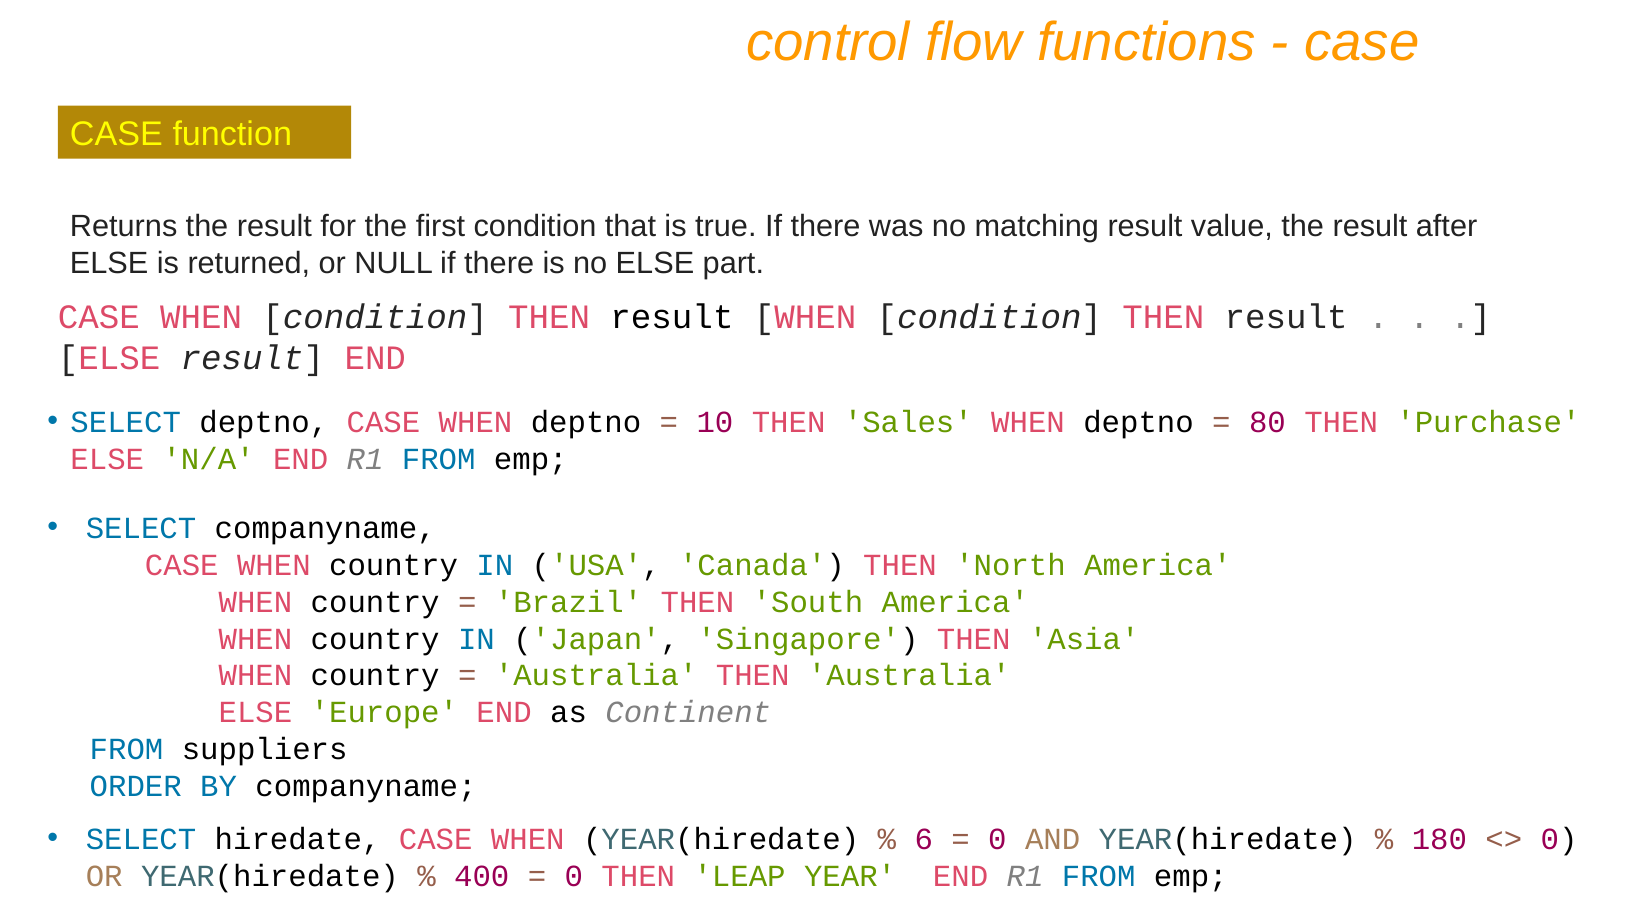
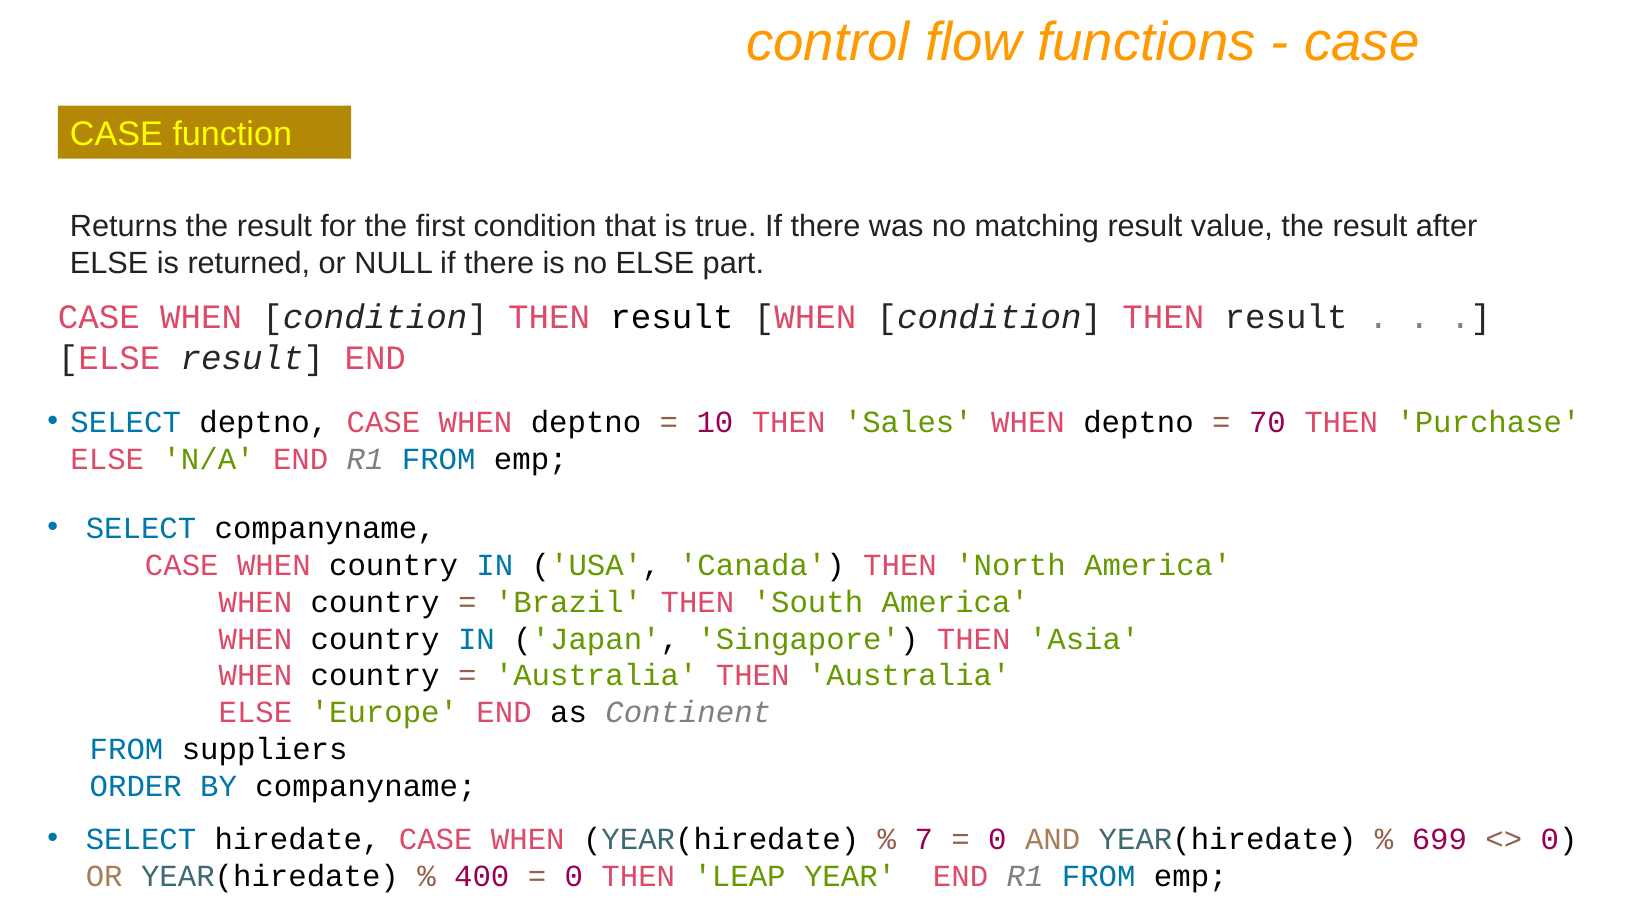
80: 80 -> 70
6: 6 -> 7
180: 180 -> 699
